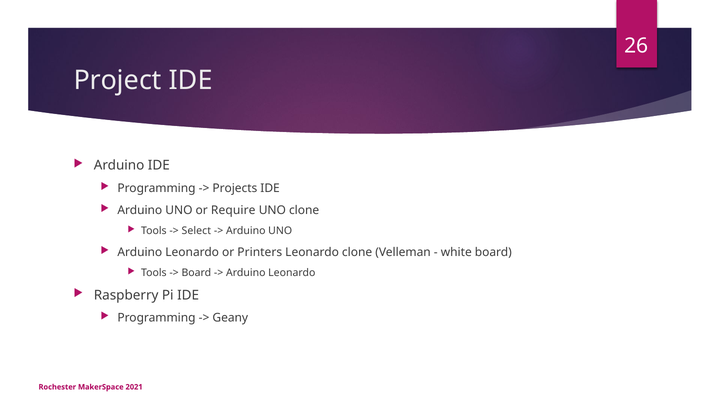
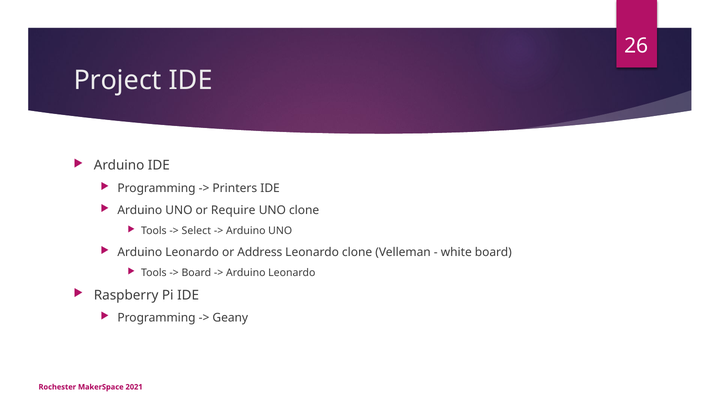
Projects: Projects -> Printers
Printers: Printers -> Address
